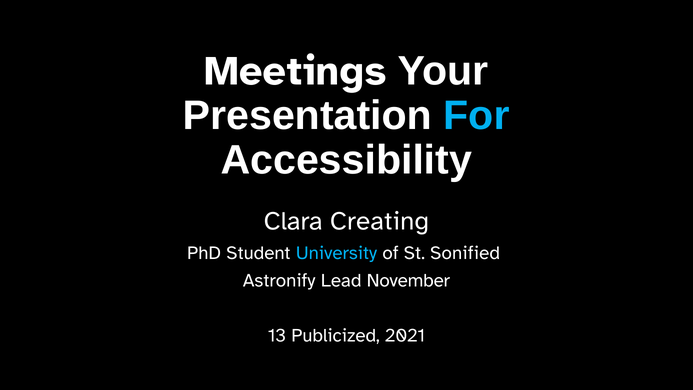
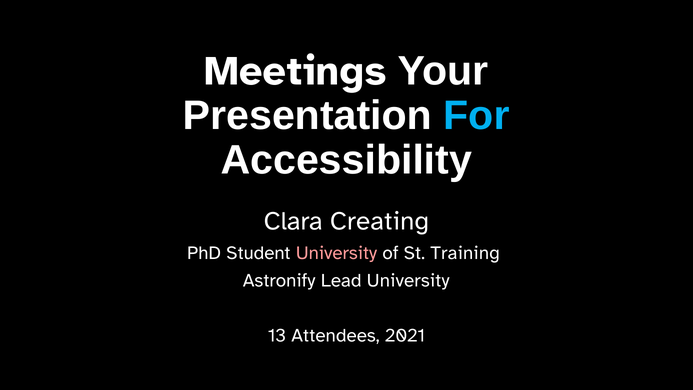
University at (336, 253) colour: light blue -> pink
Sonified: Sonified -> Training
Lead November: November -> University
Publicized: Publicized -> Attendees
